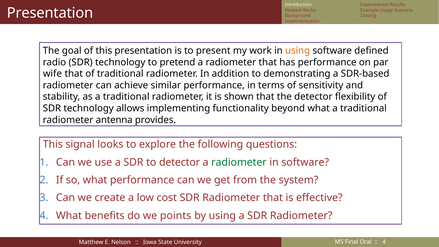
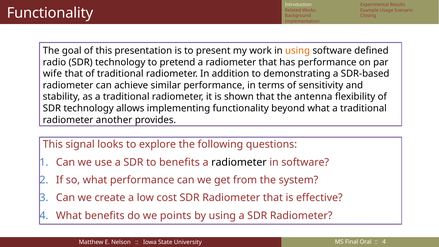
Presentation at (50, 13): Presentation -> Functionality
the detector: detector -> antenna
antenna: antenna -> another
to detector: detector -> benefits
radiometer at (239, 162) colour: green -> black
